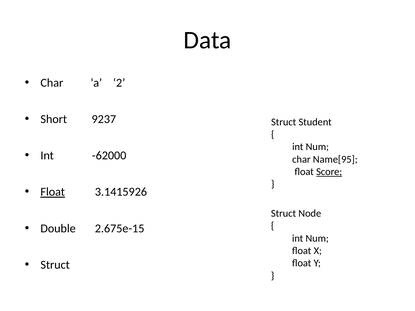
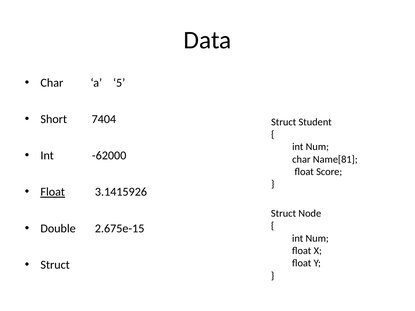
2: 2 -> 5
9237: 9237 -> 7404
Name[95: Name[95 -> Name[81
Score underline: present -> none
